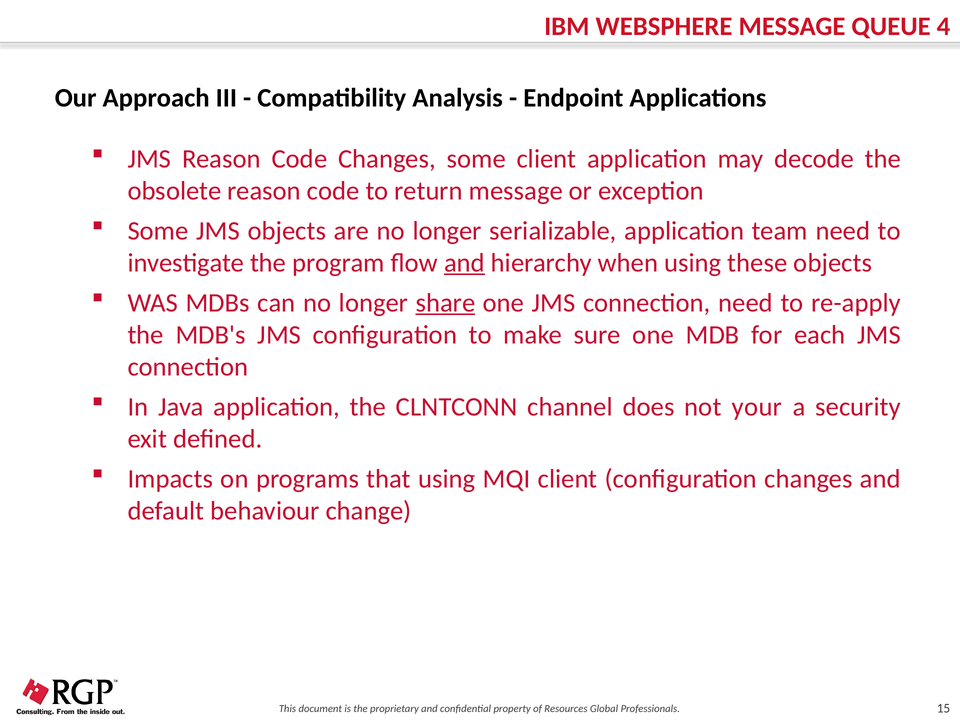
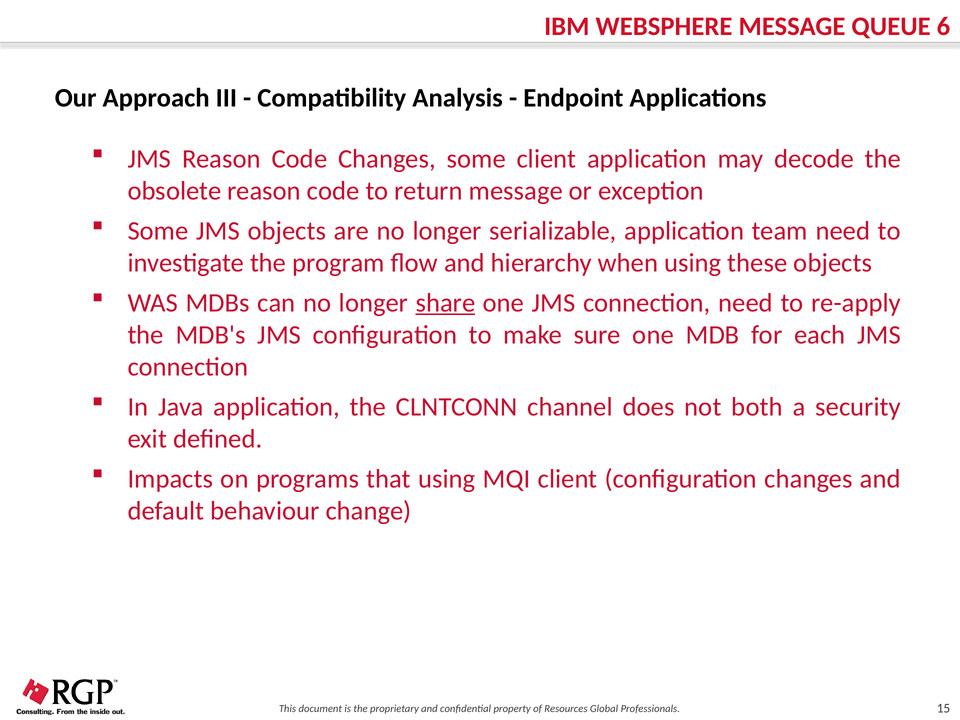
4: 4 -> 6
and at (464, 263) underline: present -> none
your: your -> both
